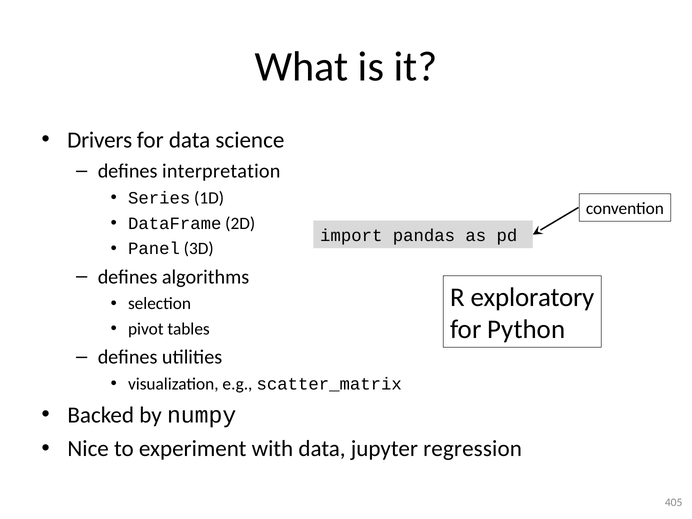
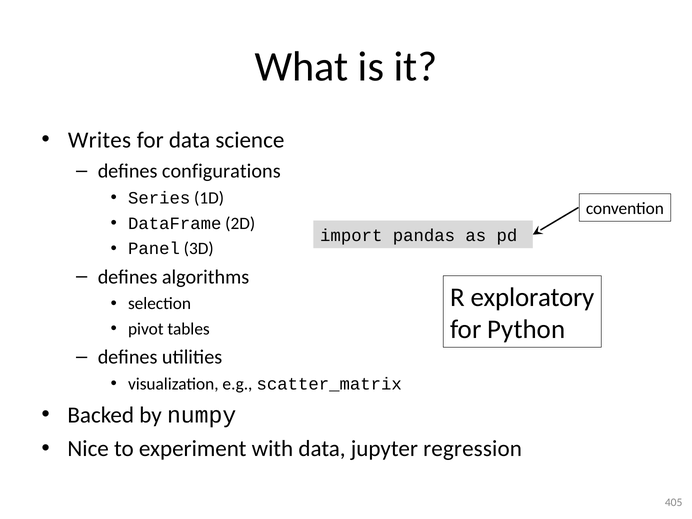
Drivers: Drivers -> Writes
interpretation: interpretation -> configurations
